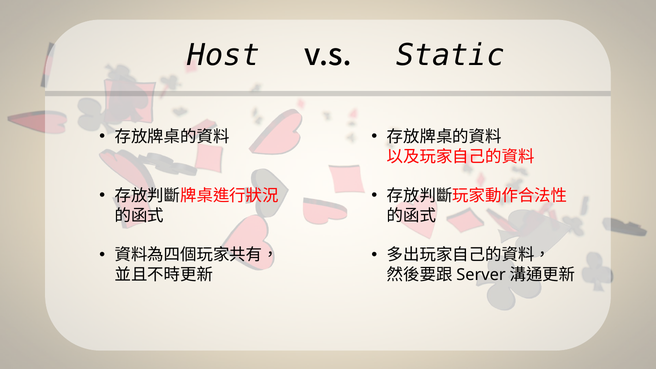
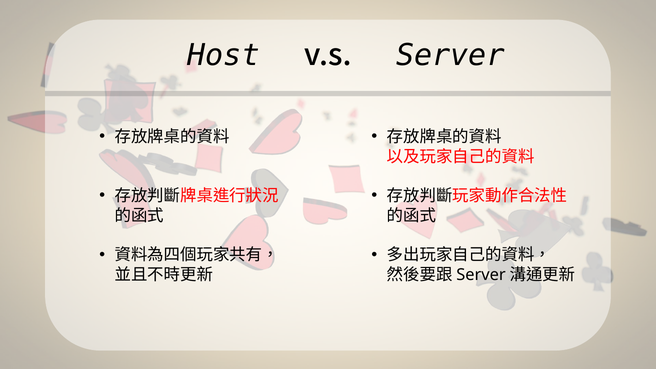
v.s Static: Static -> Server
